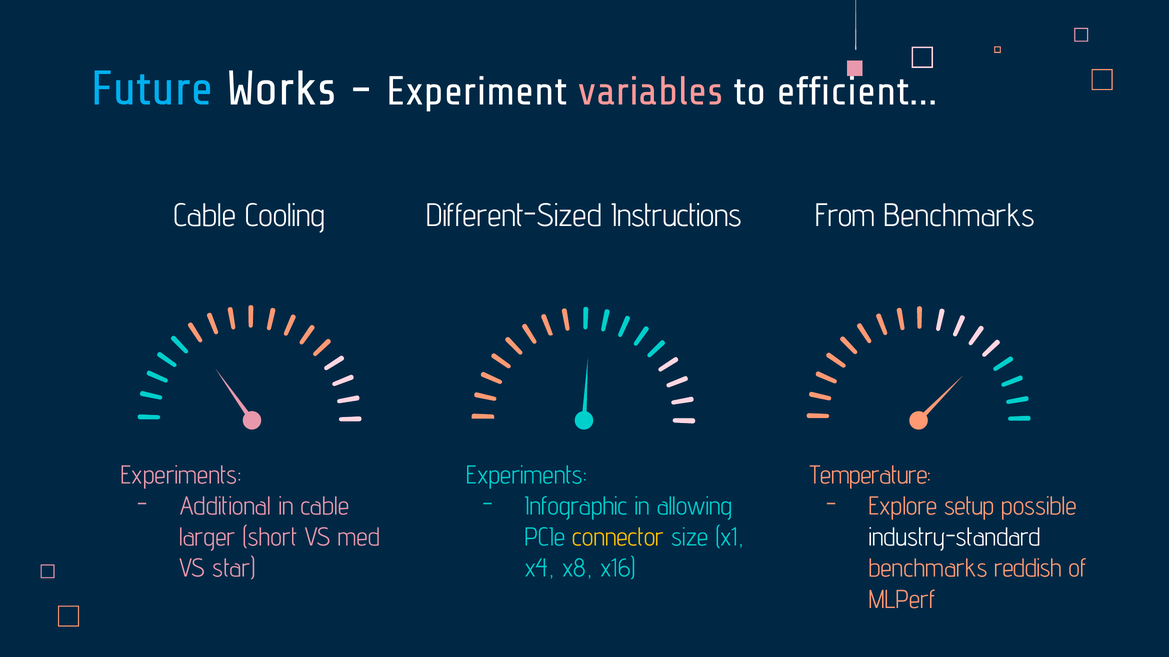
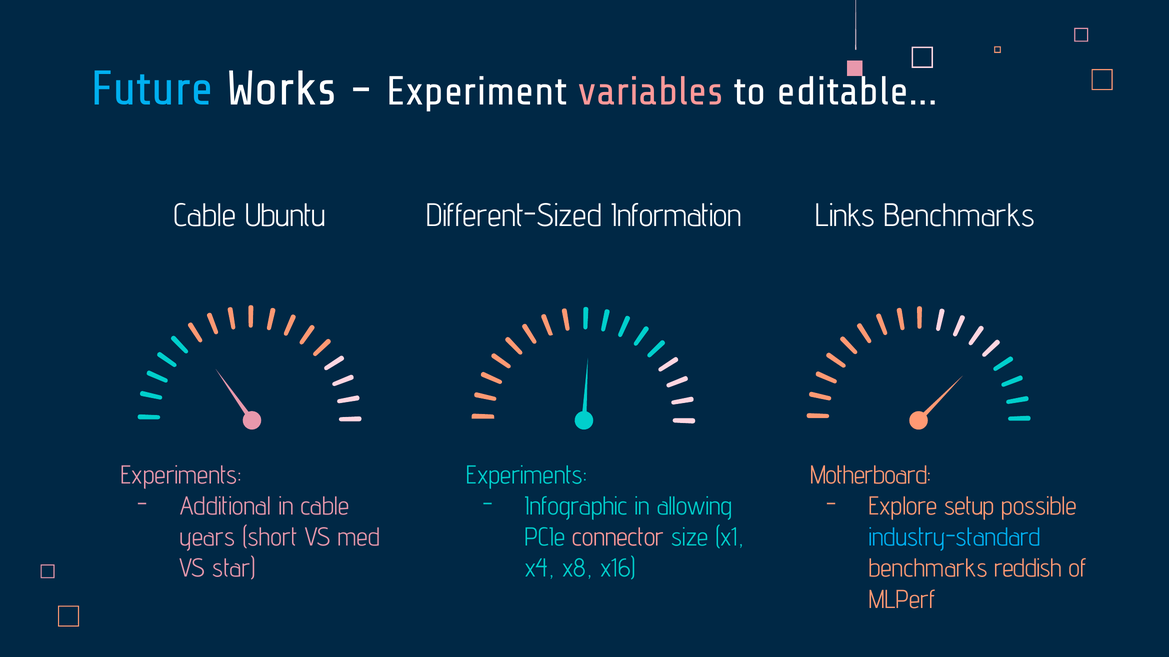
efficient: efficient -> editable
Cooling: Cooling -> Ubuntu
Instructions: Instructions -> Information
From: From -> Links
Temperature: Temperature -> Motherboard
larger: larger -> years
connector colour: yellow -> pink
industry-standard colour: white -> light blue
